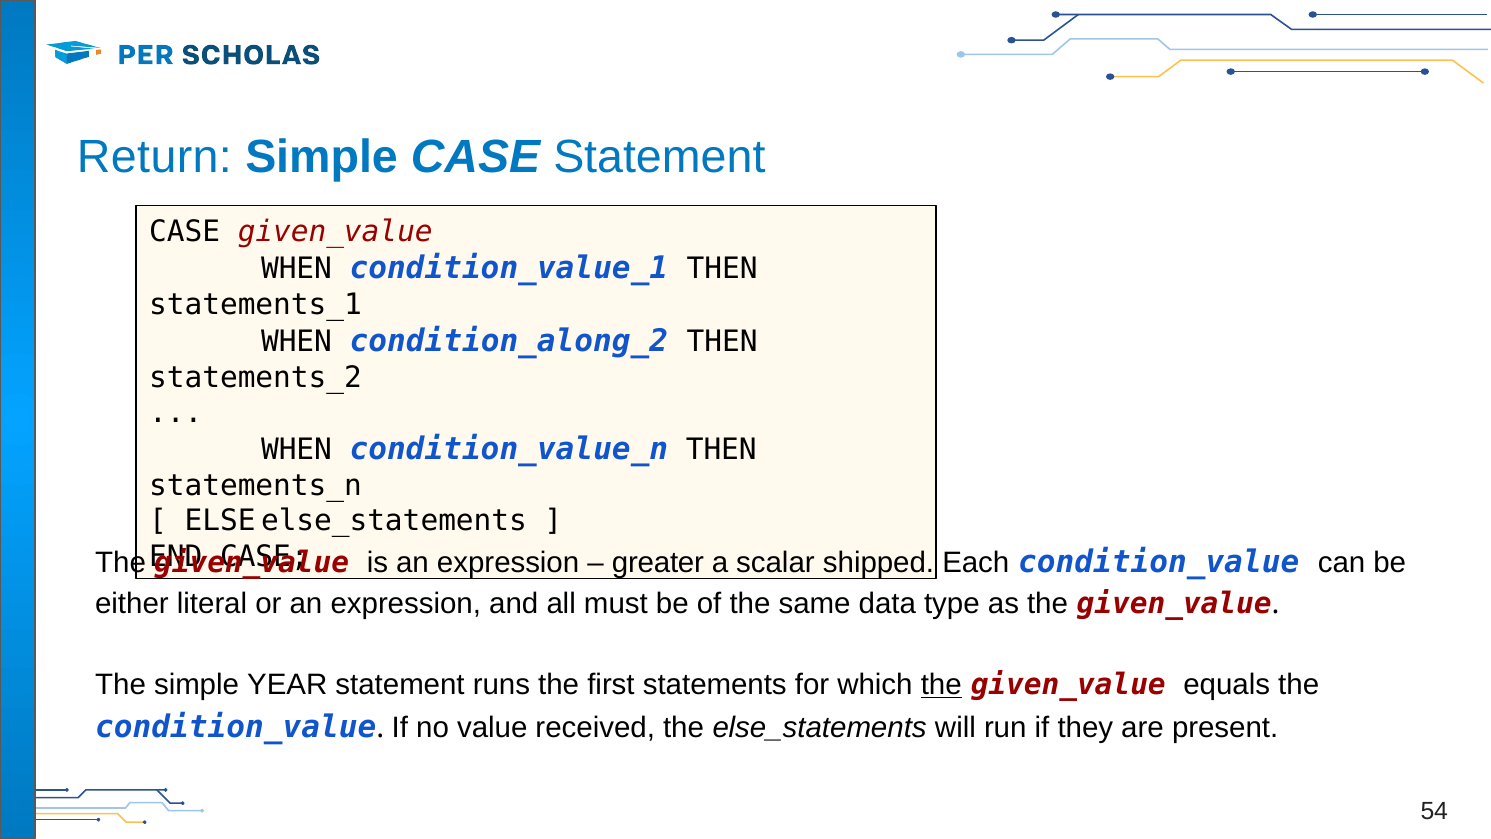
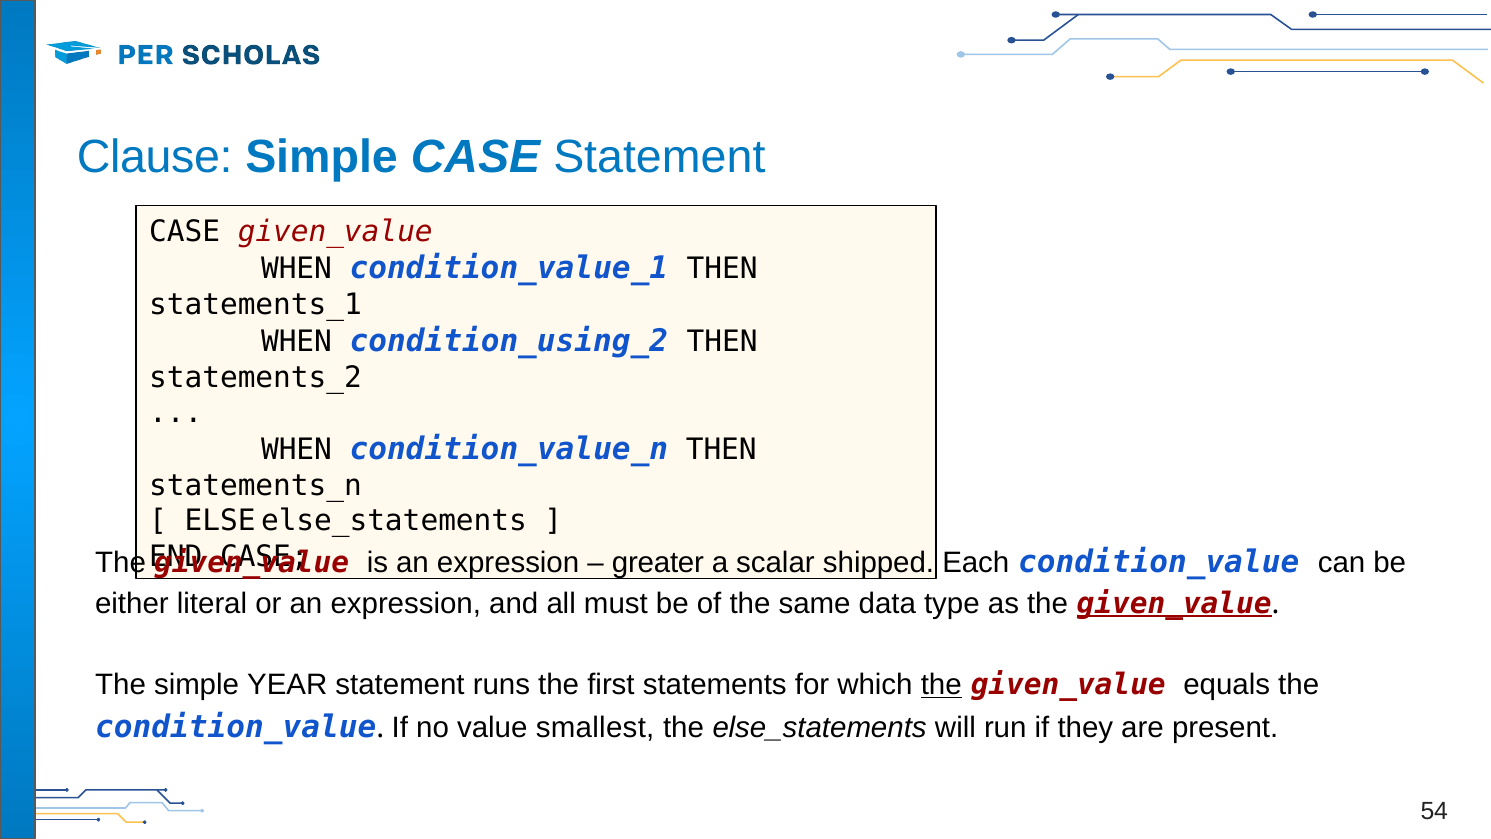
Return: Return -> Clause
condition_along_2: condition_along_2 -> condition_using_2
given_value at (1174, 603) underline: none -> present
received: received -> smallest
